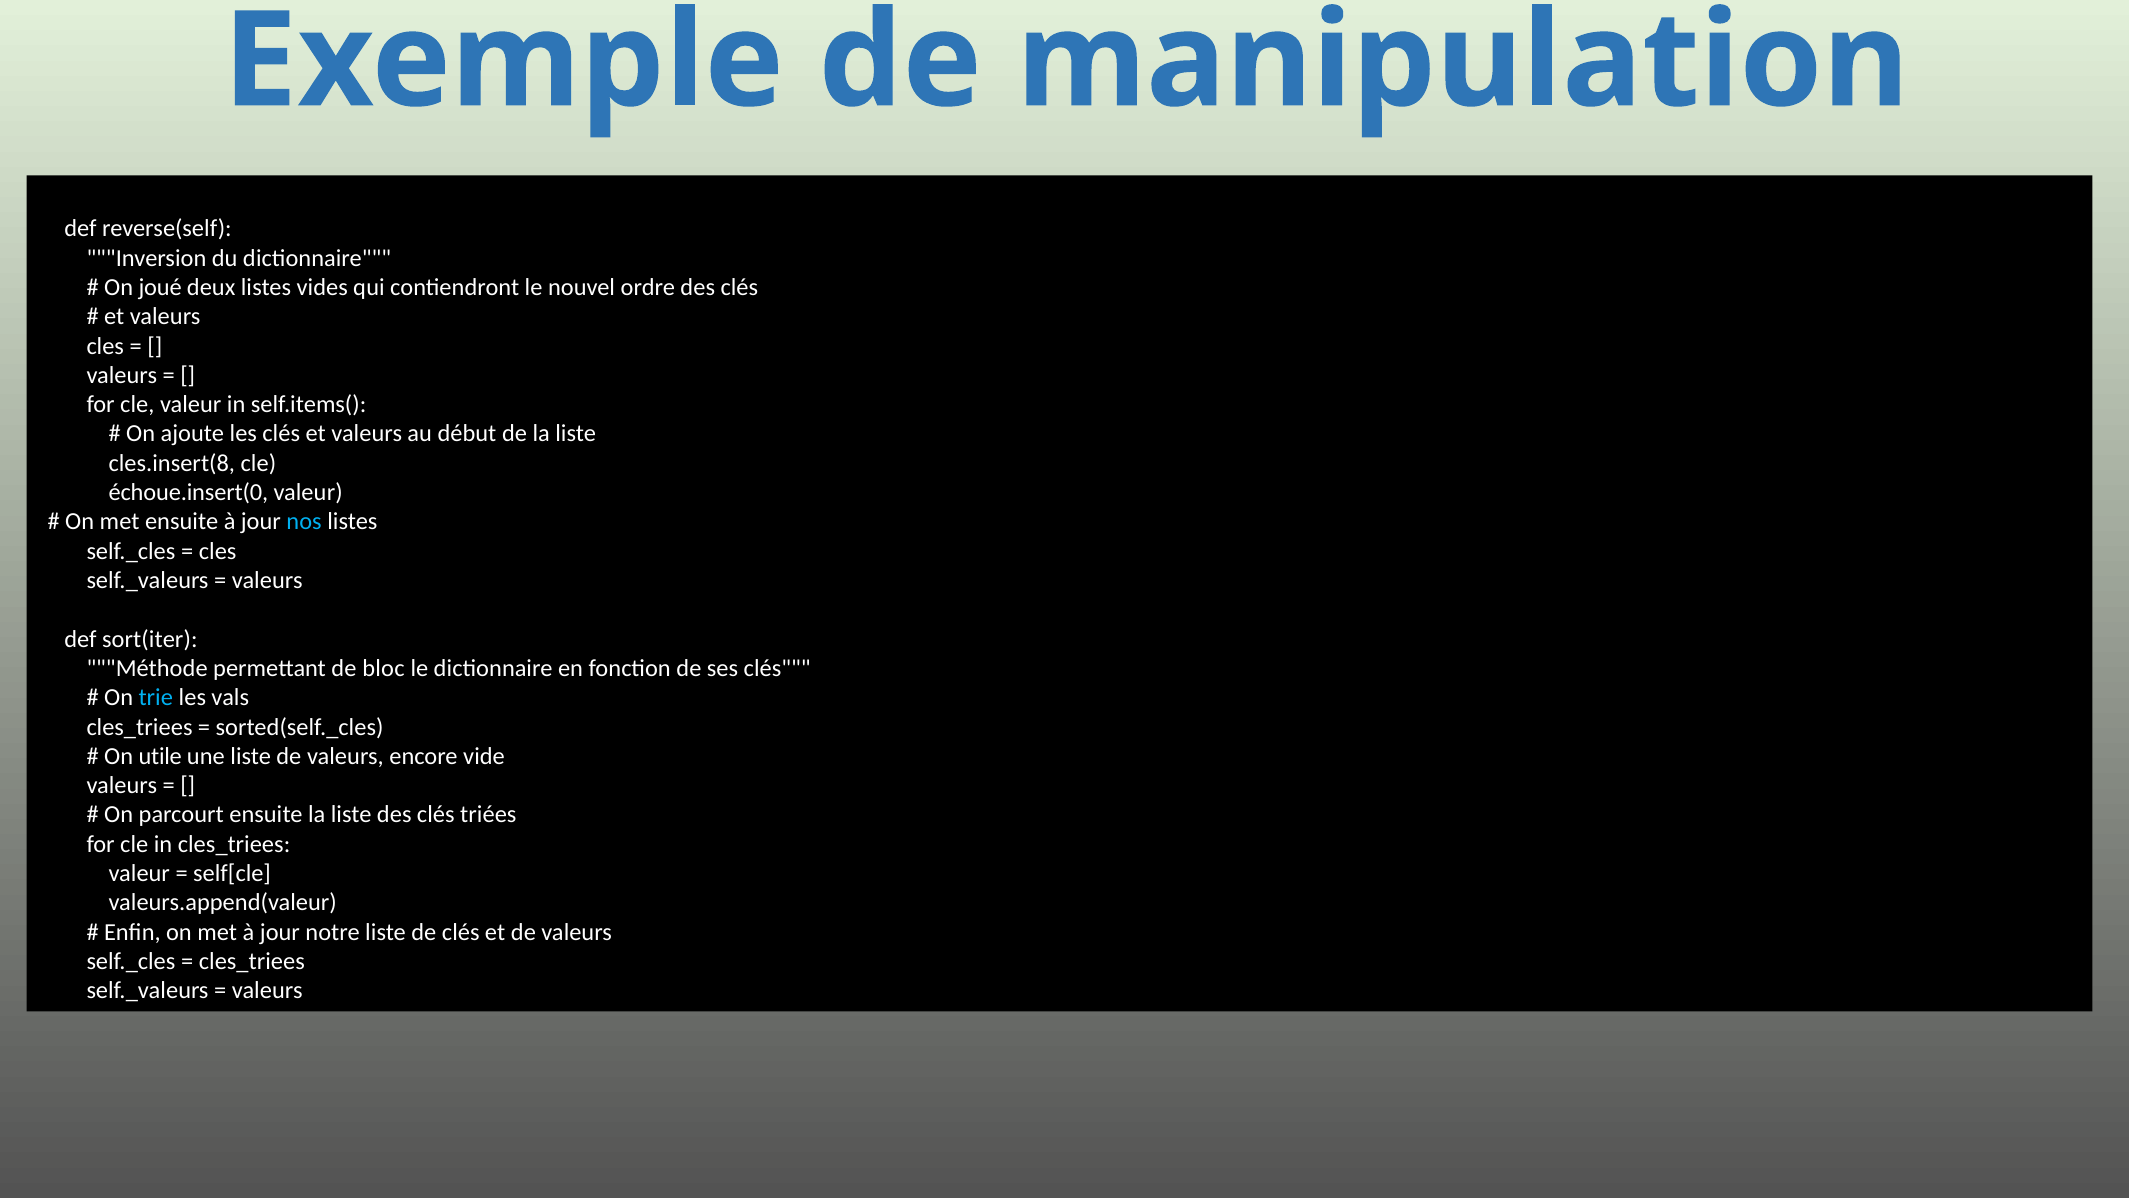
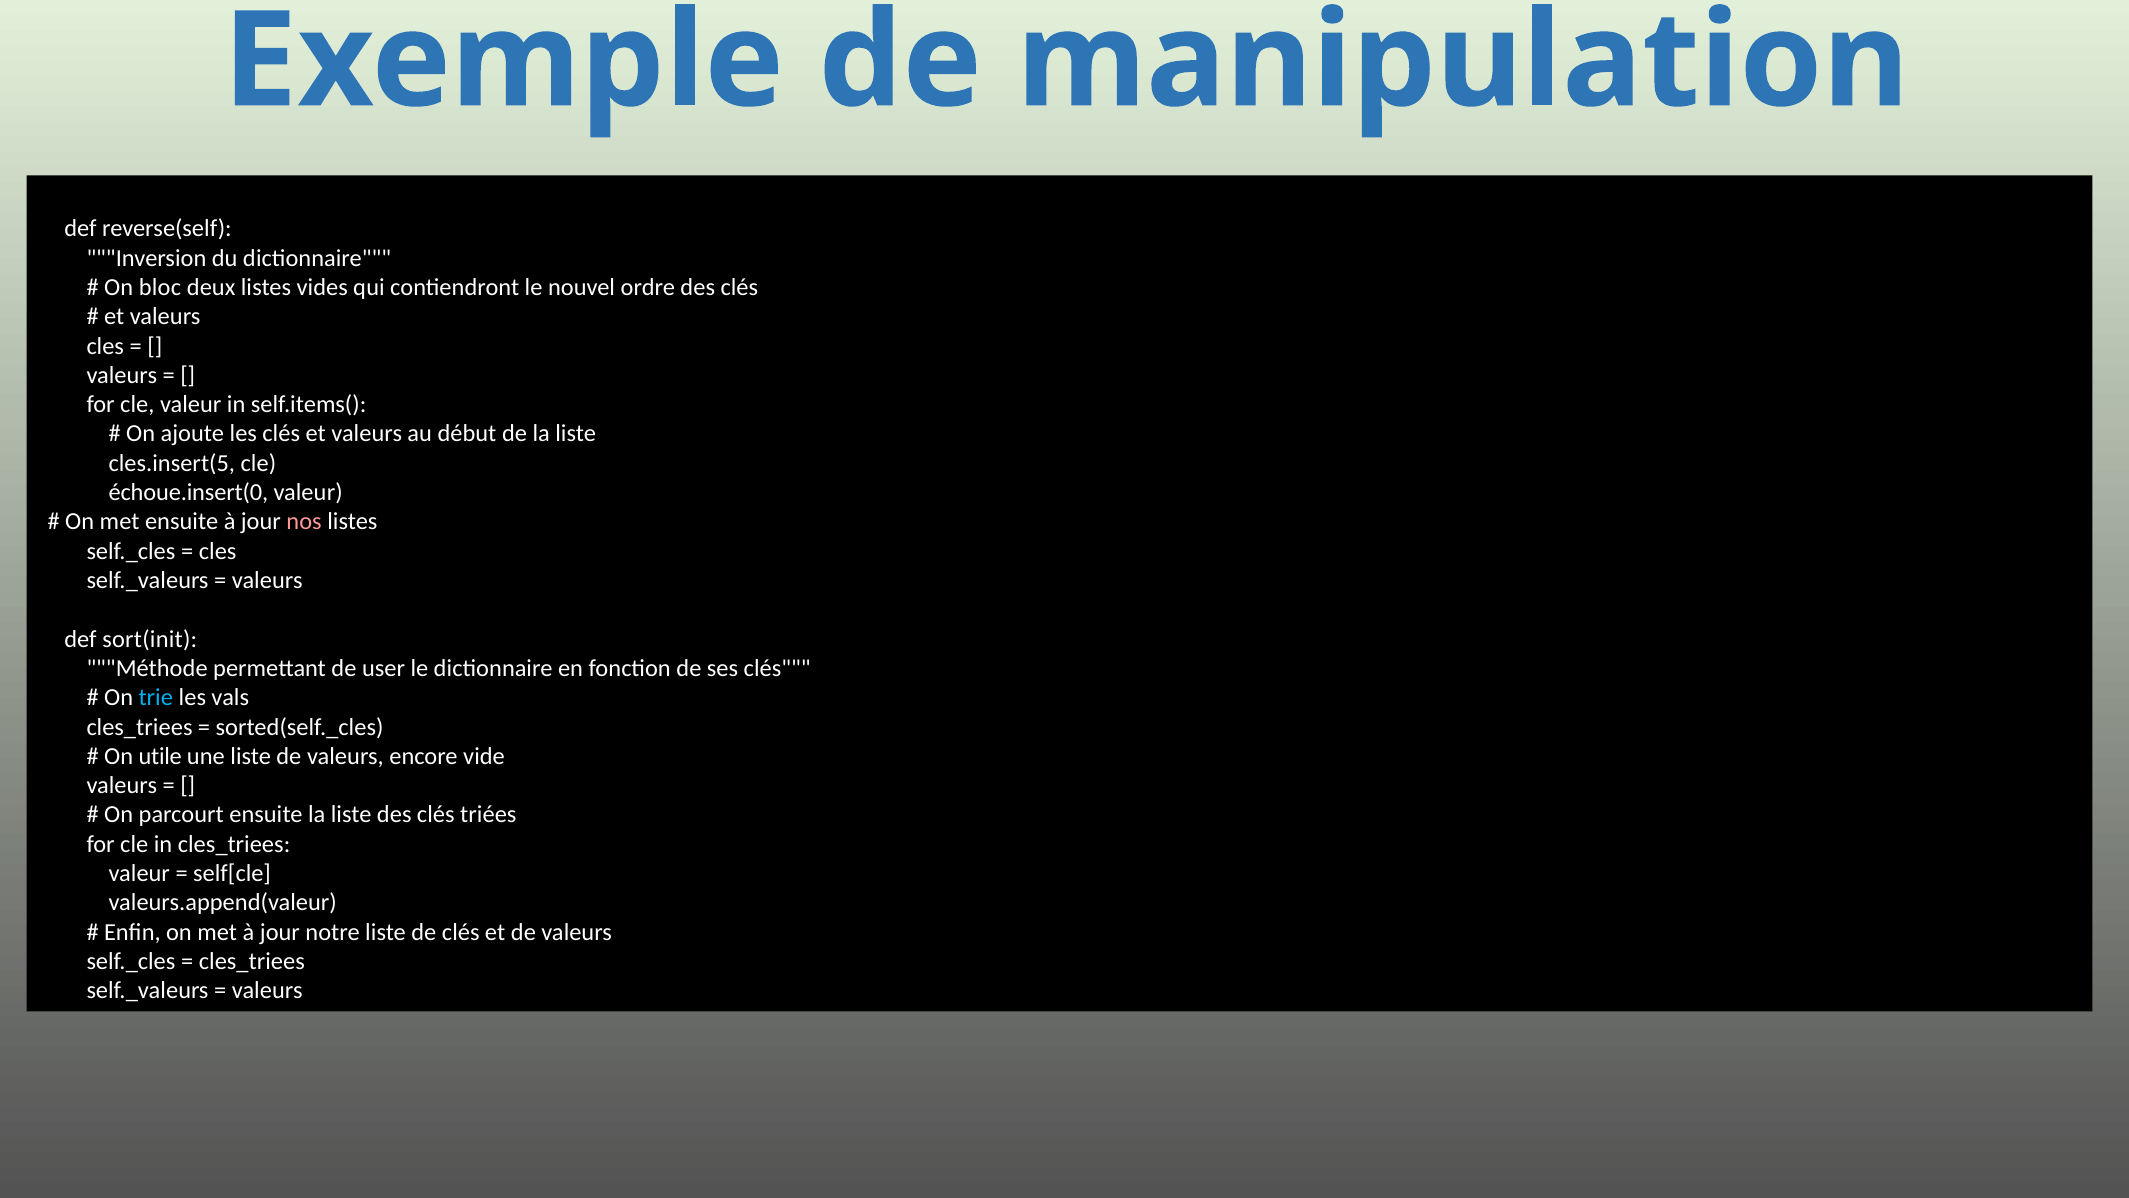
joué: joué -> bloc
cles.insert(8: cles.insert(8 -> cles.insert(5
nos colour: light blue -> pink
sort(iter: sort(iter -> sort(init
bloc: bloc -> user
